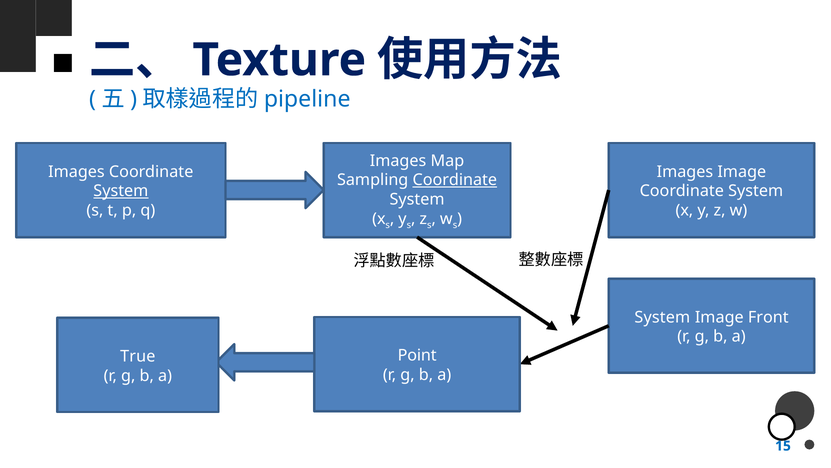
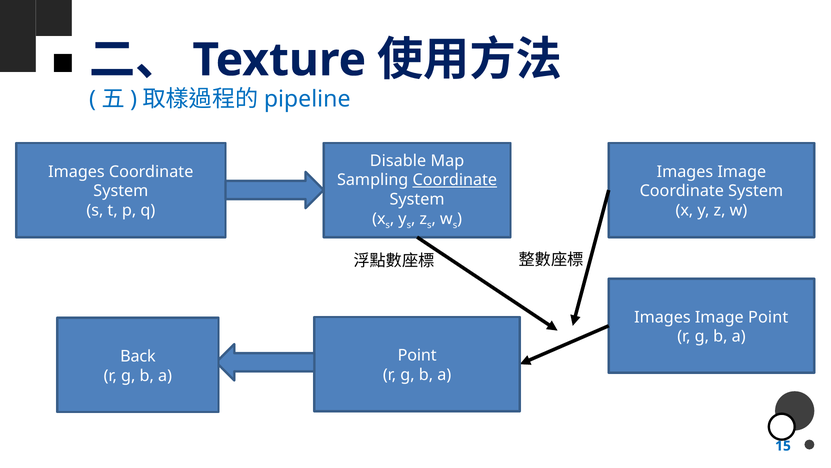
Images at (398, 161): Images -> Disable
System at (121, 191) underline: present -> none
System at (662, 317): System -> Images
Image Front: Front -> Point
True: True -> Back
